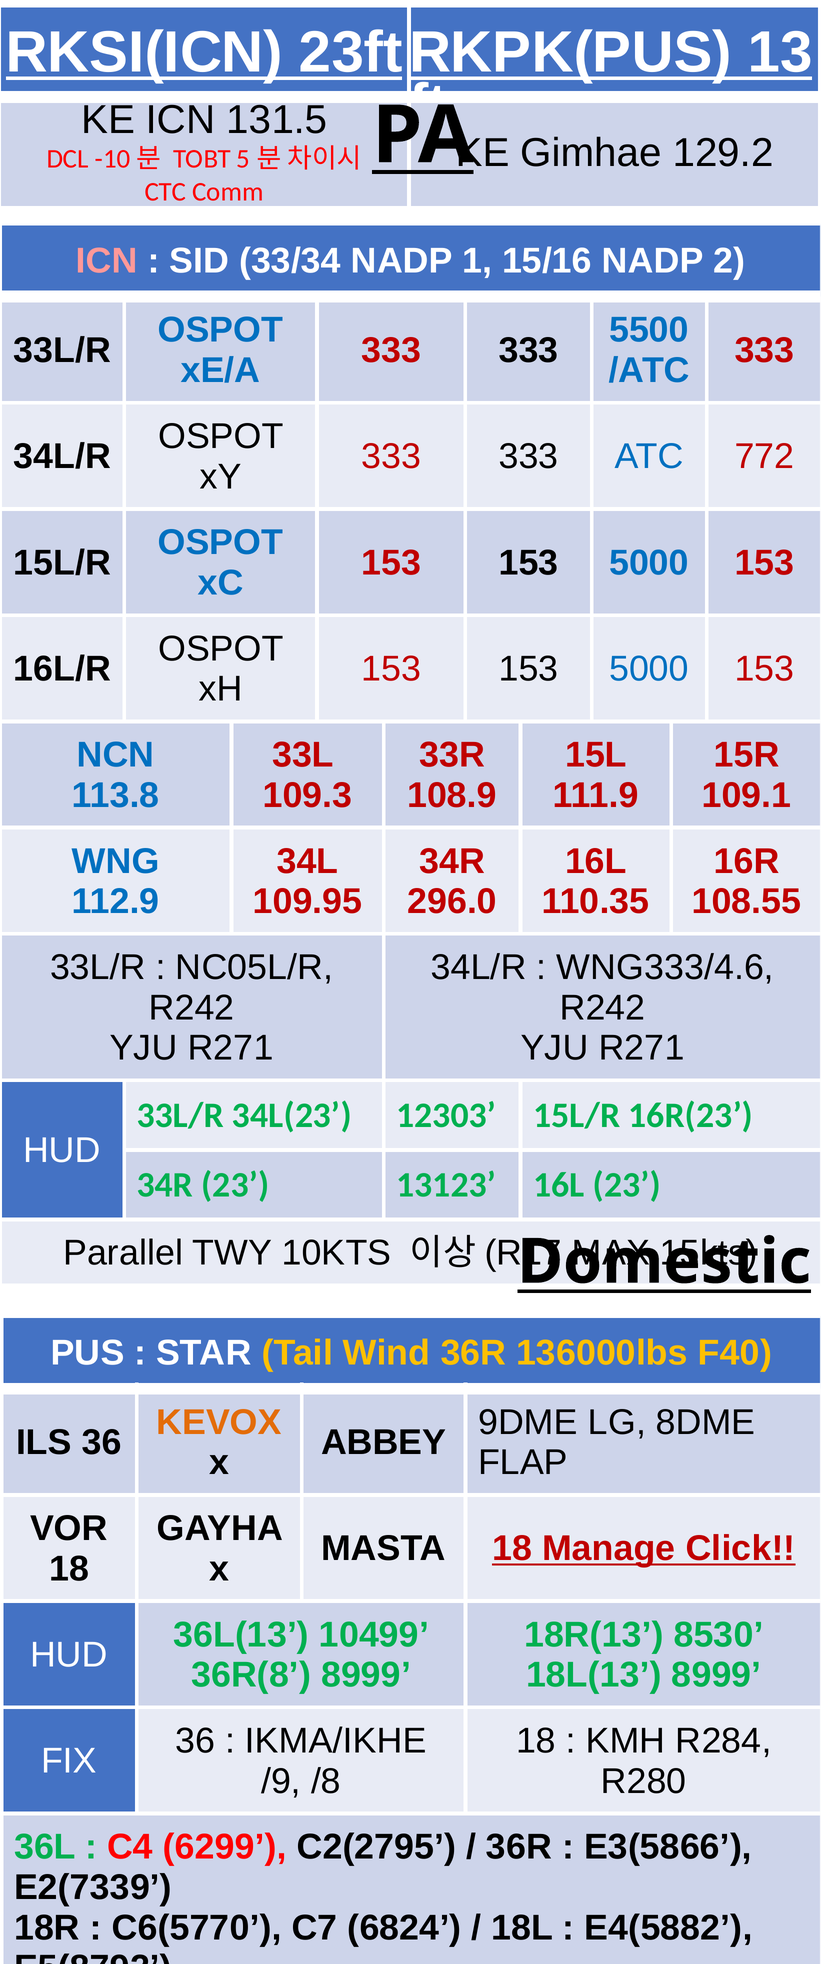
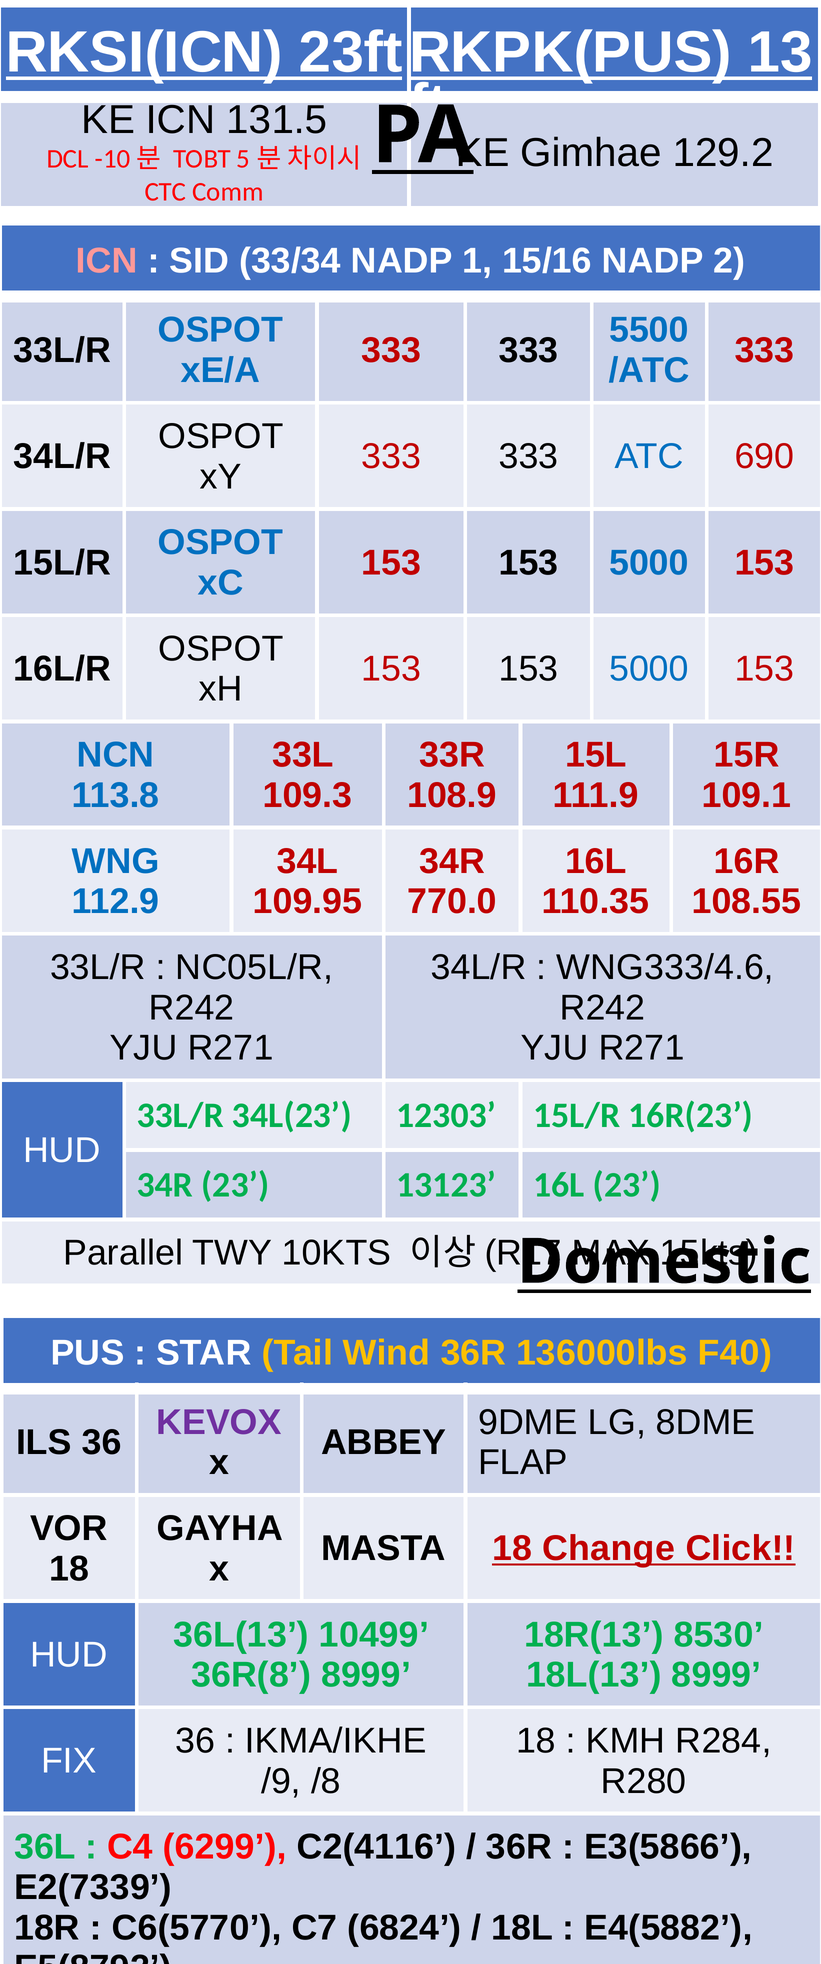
772: 772 -> 690
296.0: 296.0 -> 770.0
KEVOX colour: orange -> purple
Manage: Manage -> Change
C2(2795: C2(2795 -> C2(4116
